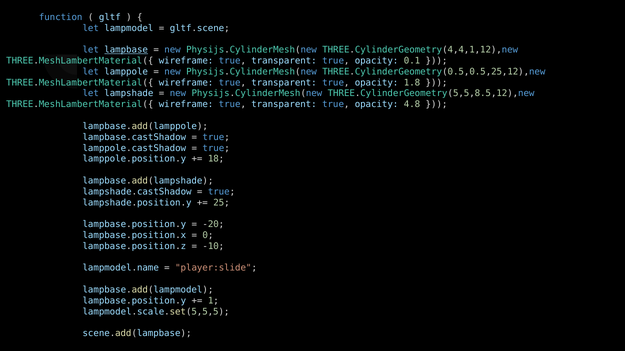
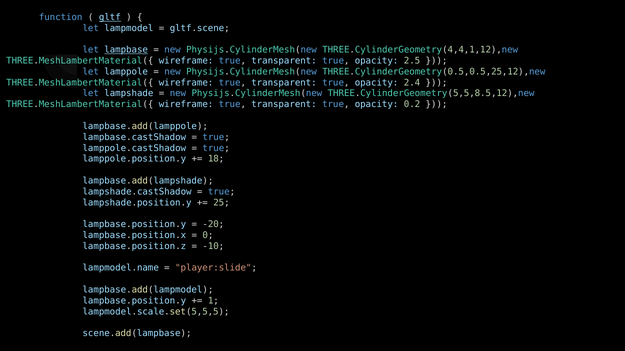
gltf underline: none -> present
0.1: 0.1 -> 2.5
1.8: 1.8 -> 2.4
4.8: 4.8 -> 0.2
